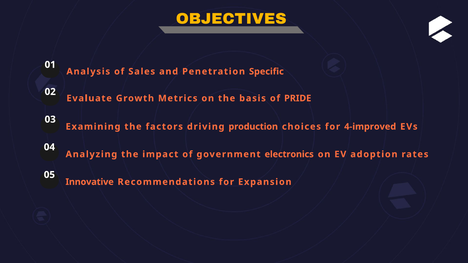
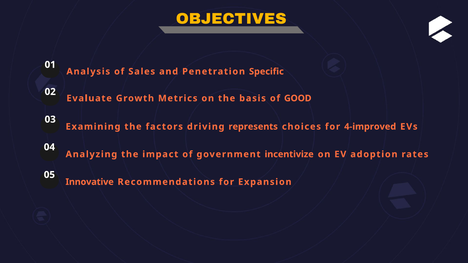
PRIDE: PRIDE -> GOOD
production: production -> represents
electronics: electronics -> incentivize
